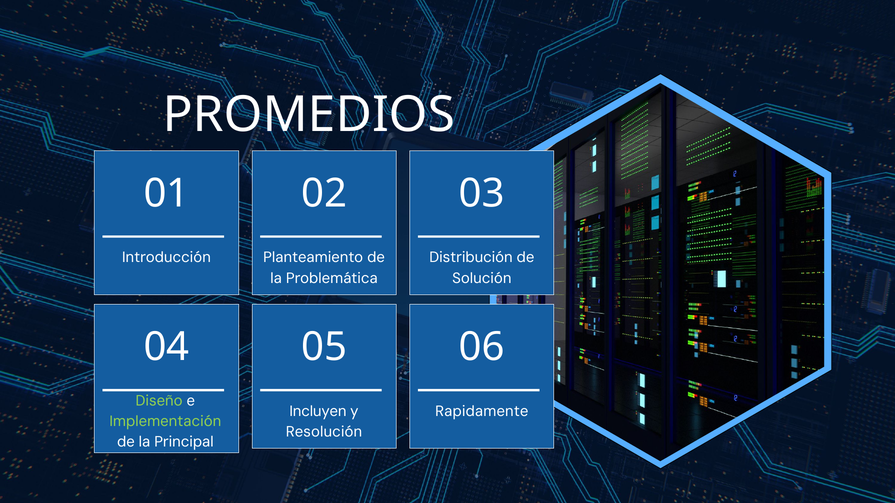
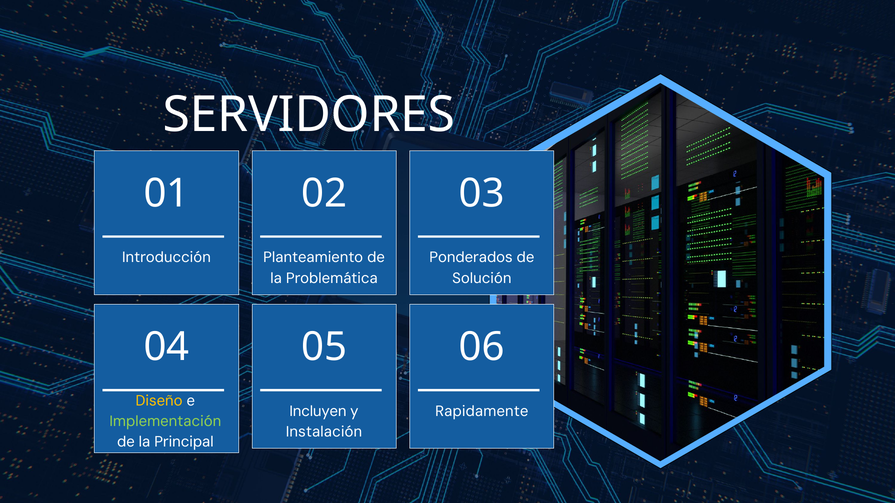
PROMEDIOS: PROMEDIOS -> SERVIDORES
Distribución: Distribución -> Ponderados
Diseño colour: light green -> yellow
Resolución: Resolución -> Instalación
